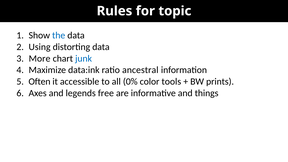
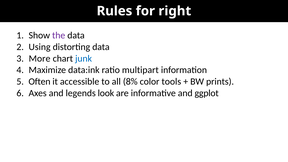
topic: topic -> right
the colour: blue -> purple
ancestral: ancestral -> multipart
0%: 0% -> 8%
free: free -> look
things: things -> ggplot
